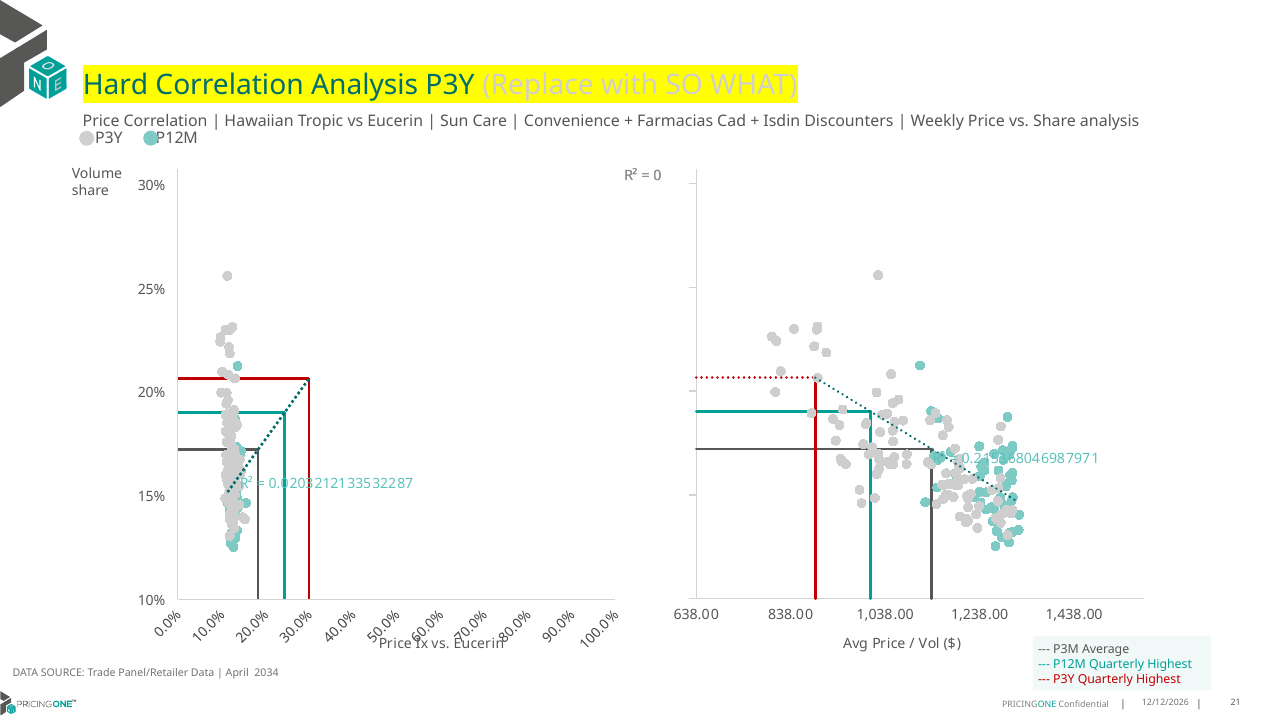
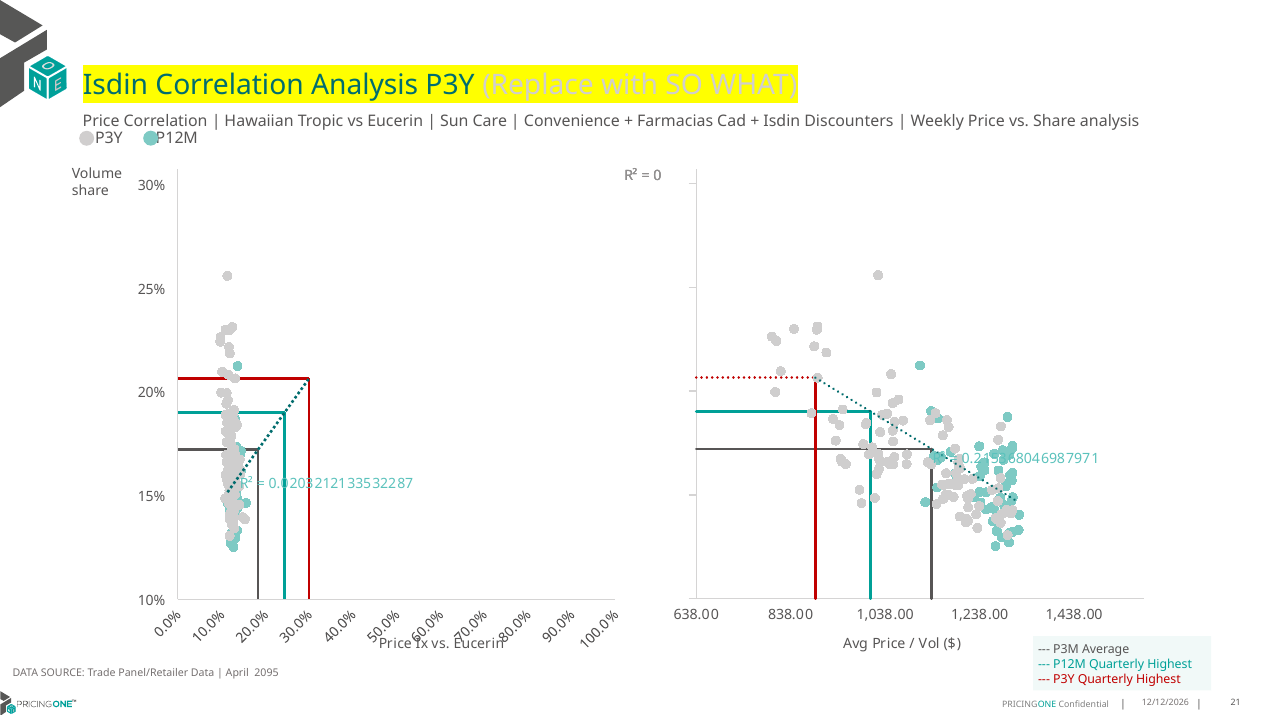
Hard at (116, 85): Hard -> Isdin
2034: 2034 -> 2095
